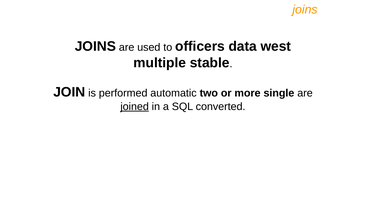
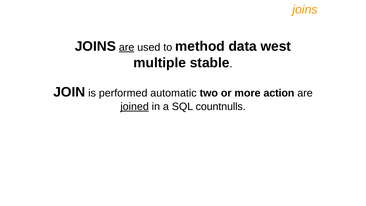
are at (127, 47) underline: none -> present
officers: officers -> method
single: single -> action
converted: converted -> countnulls
